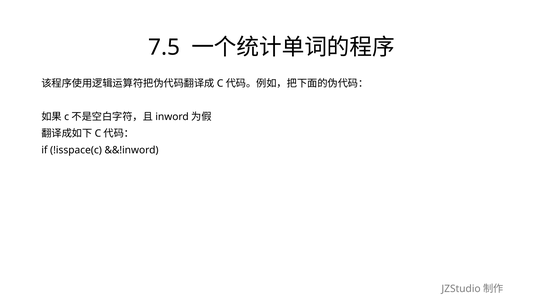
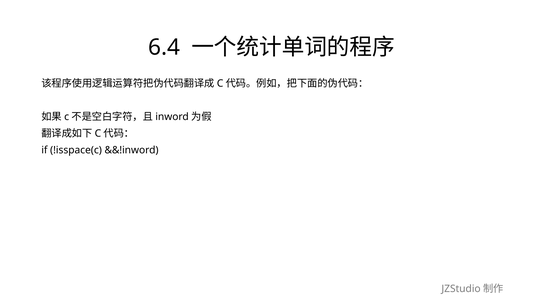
7.5: 7.5 -> 6.4
